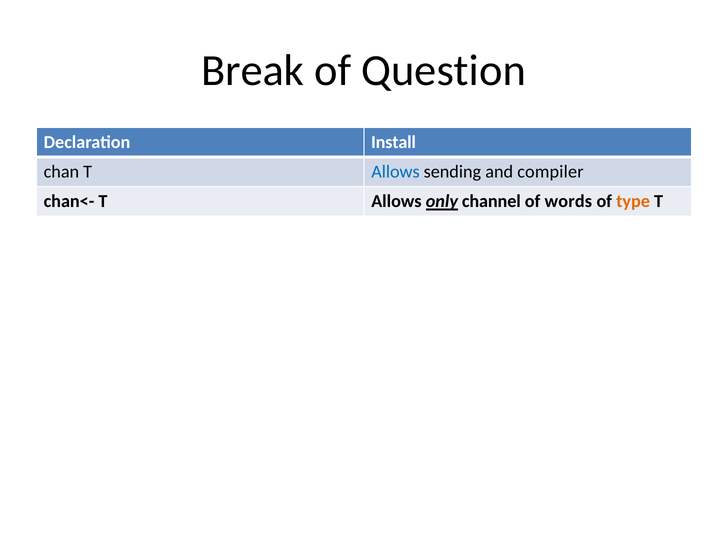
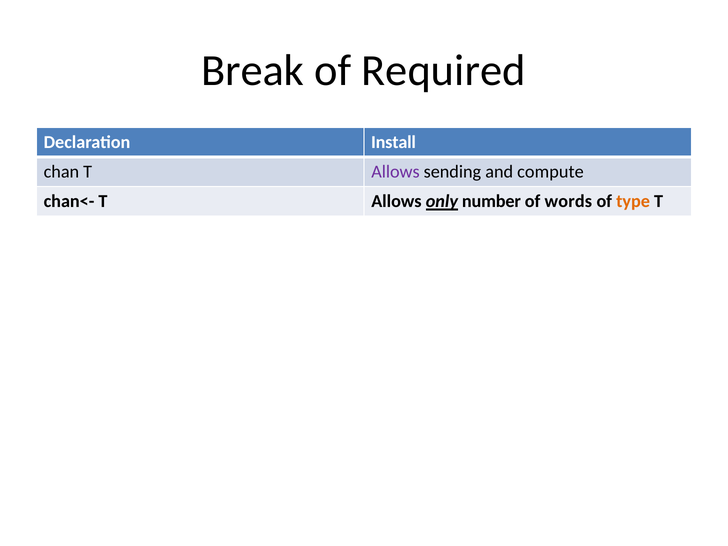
Question: Question -> Required
Allows at (395, 172) colour: blue -> purple
compiler: compiler -> compute
channel: channel -> number
